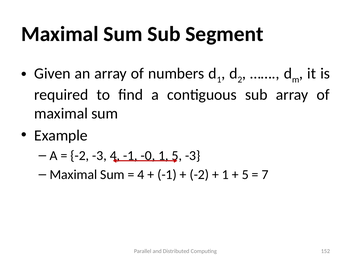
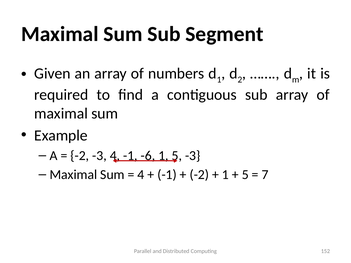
-0: -0 -> -6
